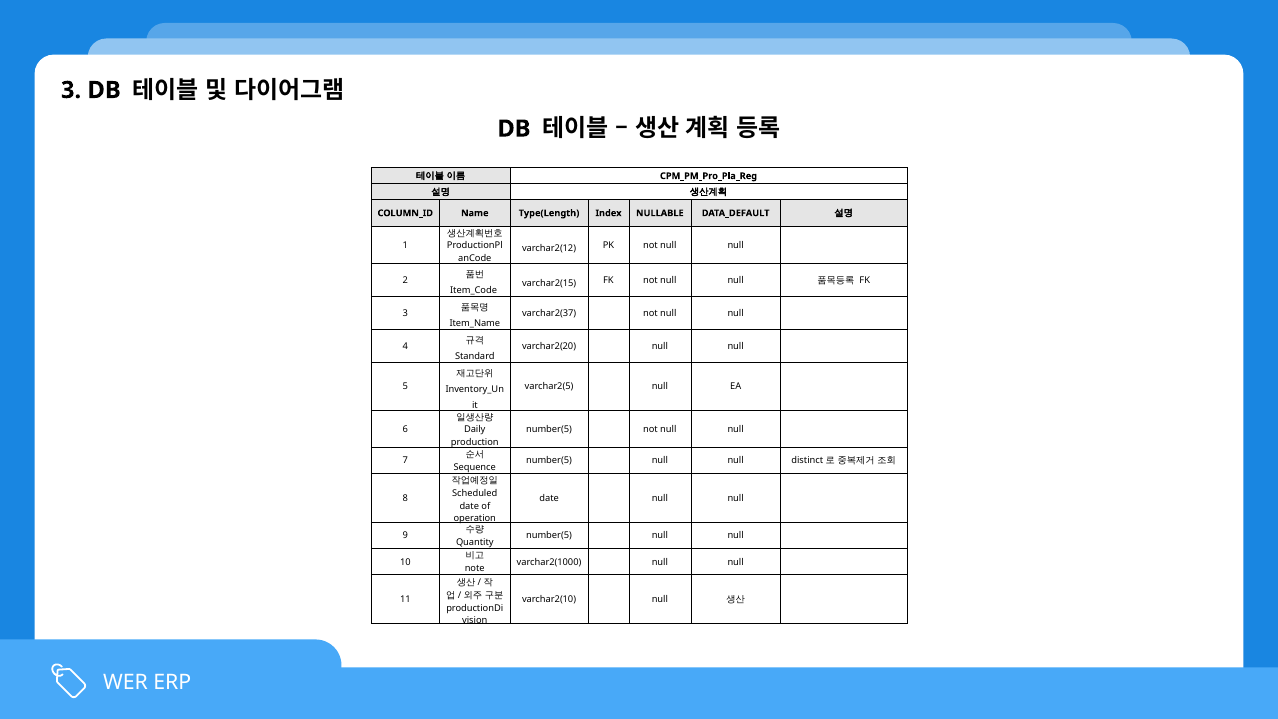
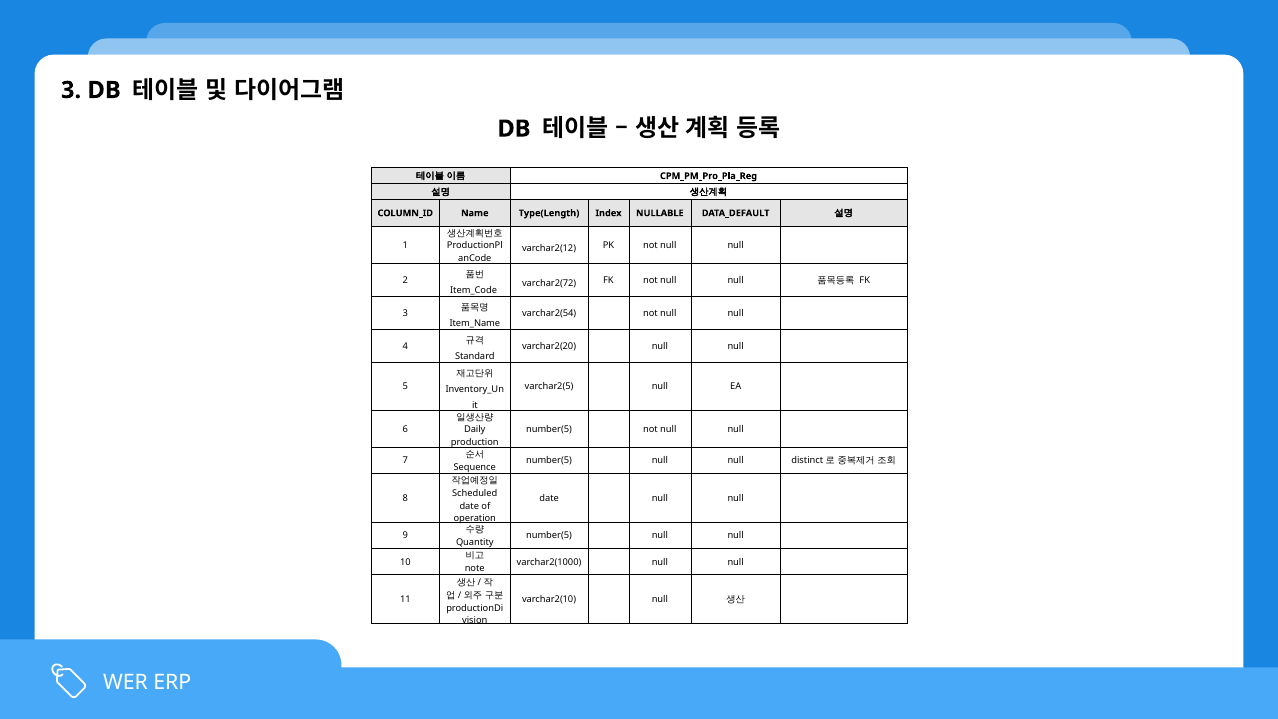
varchar2(15: varchar2(15 -> varchar2(72
varchar2(37: varchar2(37 -> varchar2(54
